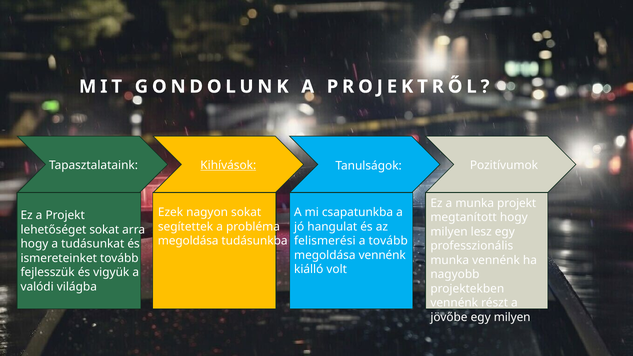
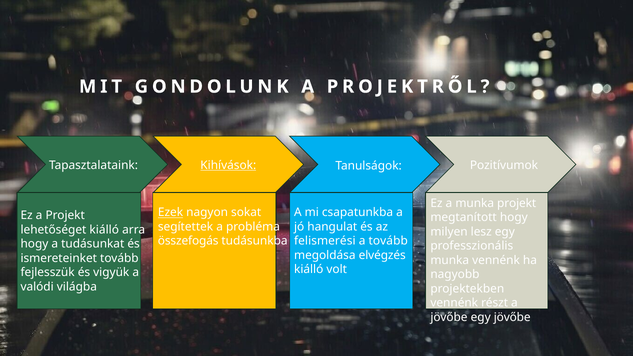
Ezek underline: none -> present
lehetőséget sokat: sokat -> kiálló
megoldása at (188, 241): megoldása -> összefogás
megoldása vennénk: vennénk -> elvégzés
egy milyen: milyen -> jövőbe
